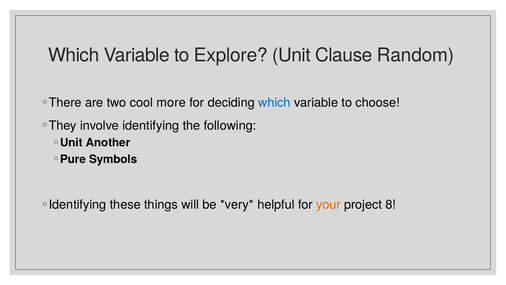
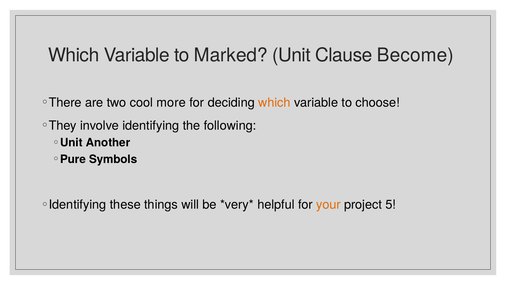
Explore: Explore -> Marked
Random: Random -> Become
which at (274, 102) colour: blue -> orange
8: 8 -> 5
